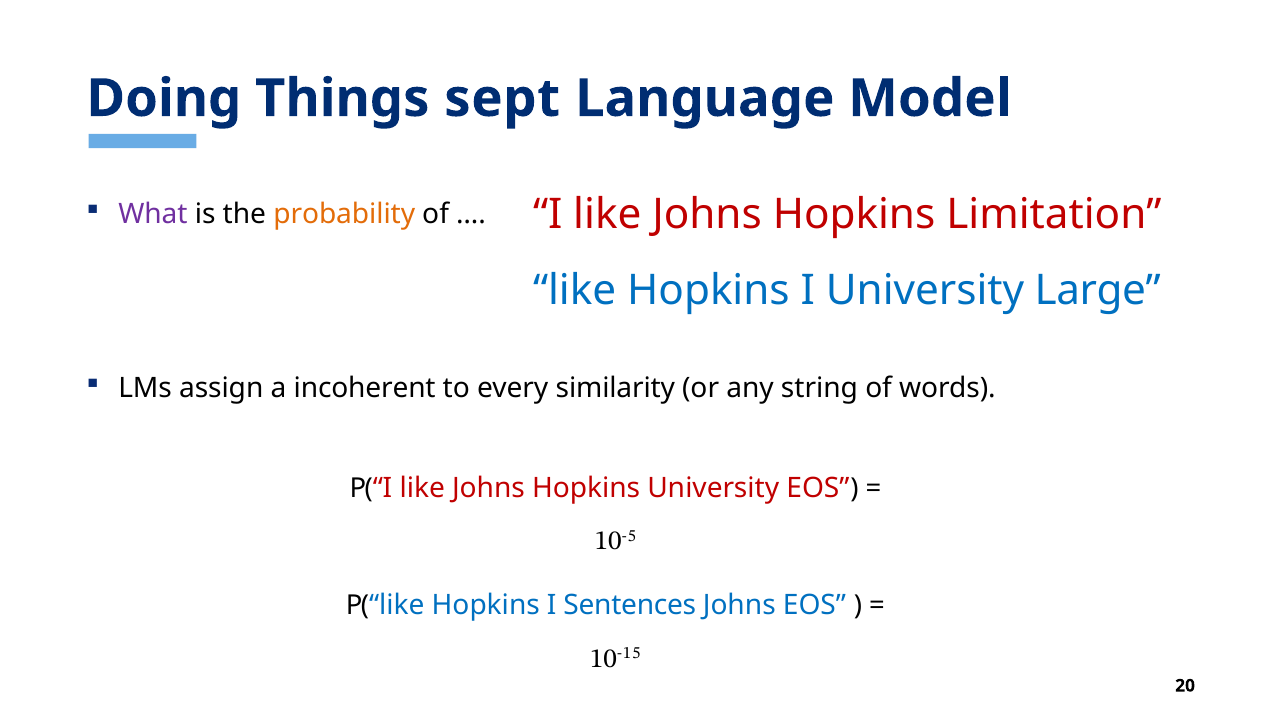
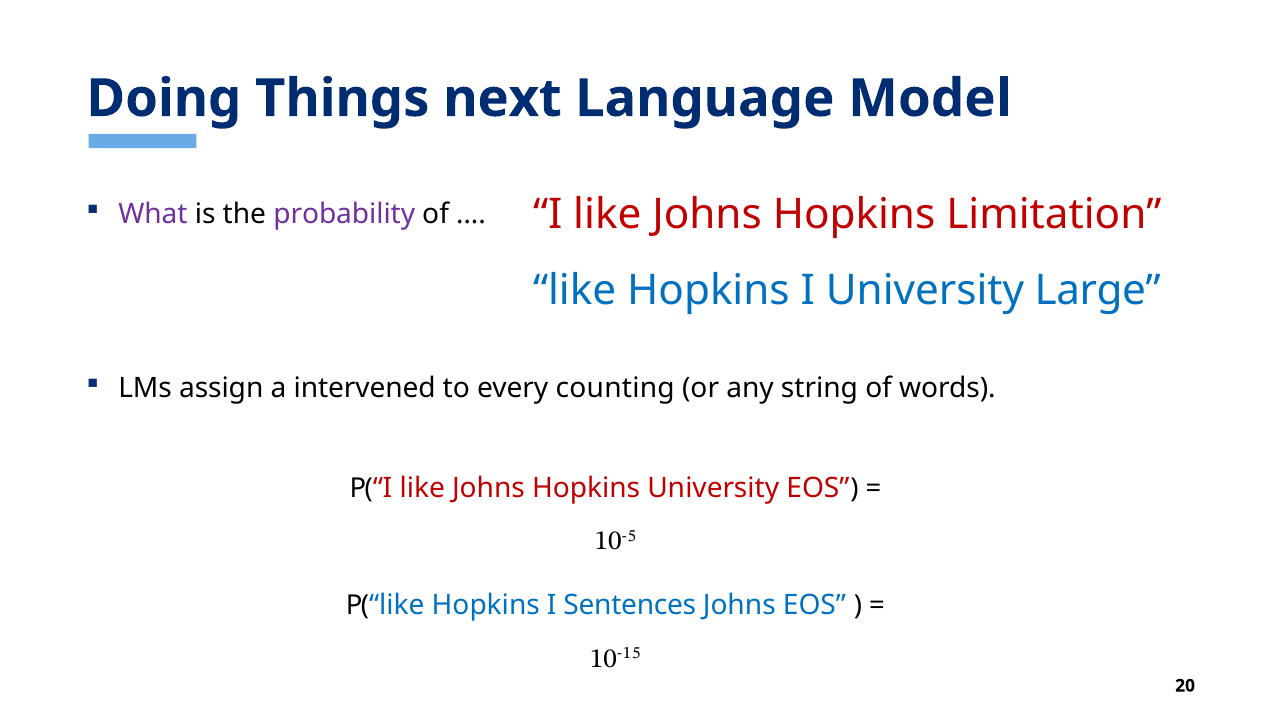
sept: sept -> next
probability colour: orange -> purple
incoherent: incoherent -> intervened
similarity: similarity -> counting
